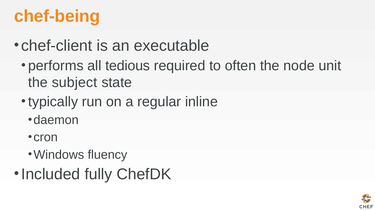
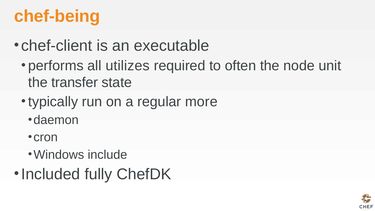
tedious: tedious -> utilizes
subject: subject -> transfer
inline: inline -> more
fluency: fluency -> include
